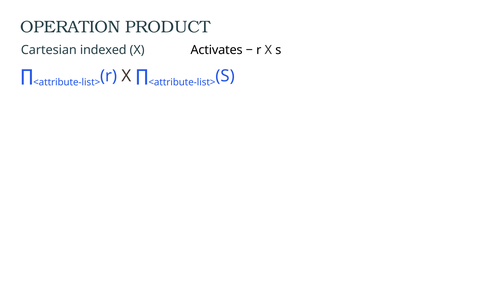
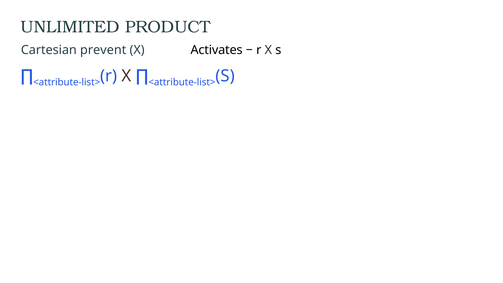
OPERATION: OPERATION -> UNLIMITED
indexed: indexed -> prevent
